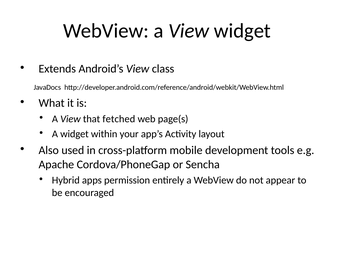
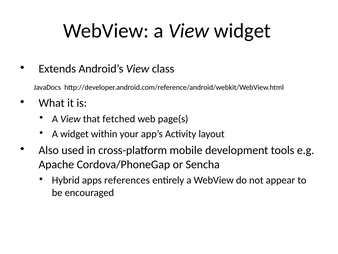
permission: permission -> references
